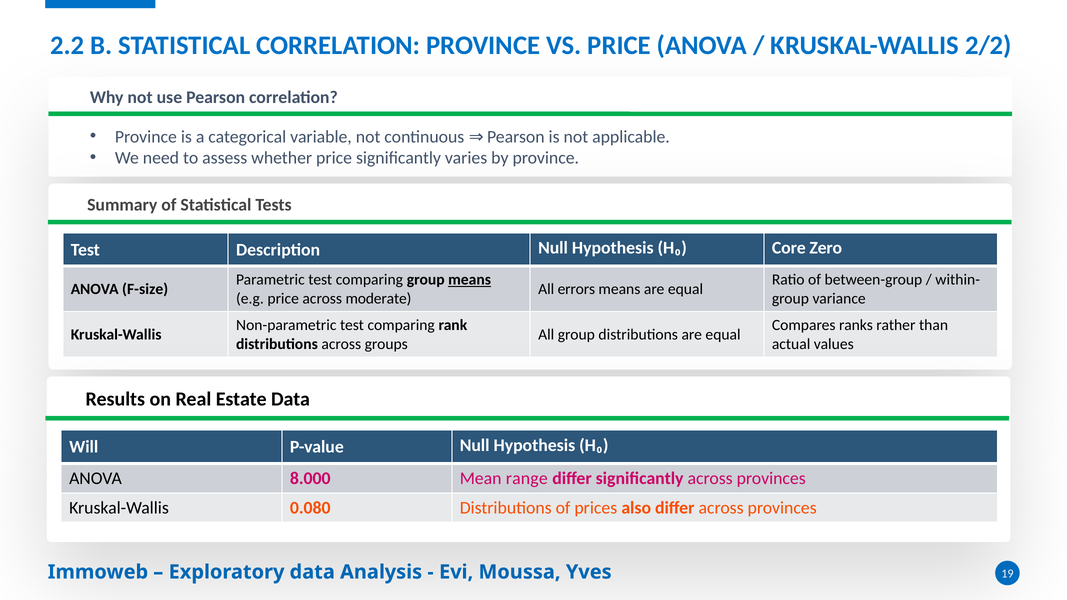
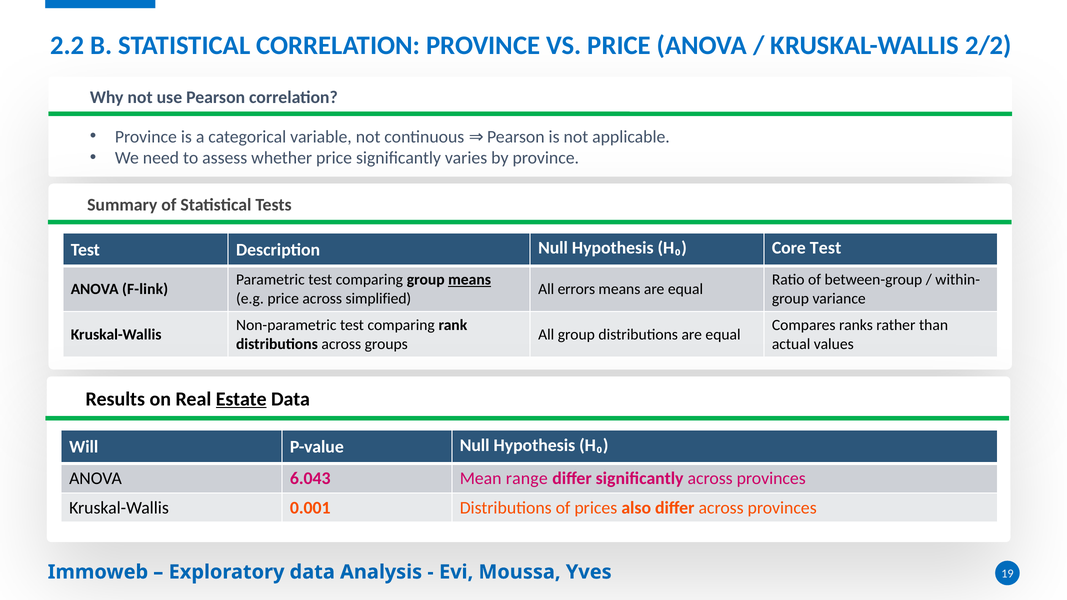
Core Zero: Zero -> Test
F-size: F-size -> F-link
moderate: moderate -> simplified
Estate underline: none -> present
8.000: 8.000 -> 6.043
0.080: 0.080 -> 0.001
